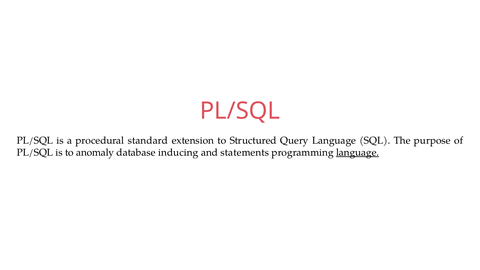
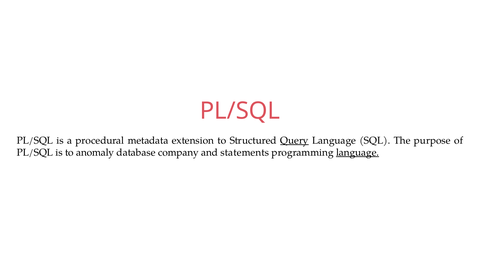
standard: standard -> metadata
Query underline: none -> present
inducing: inducing -> company
